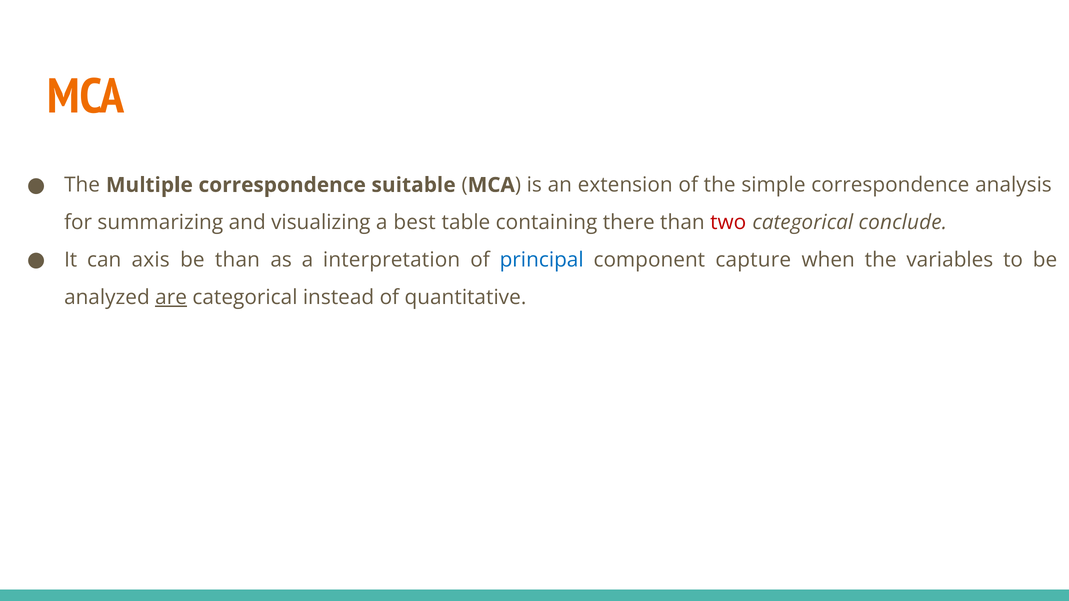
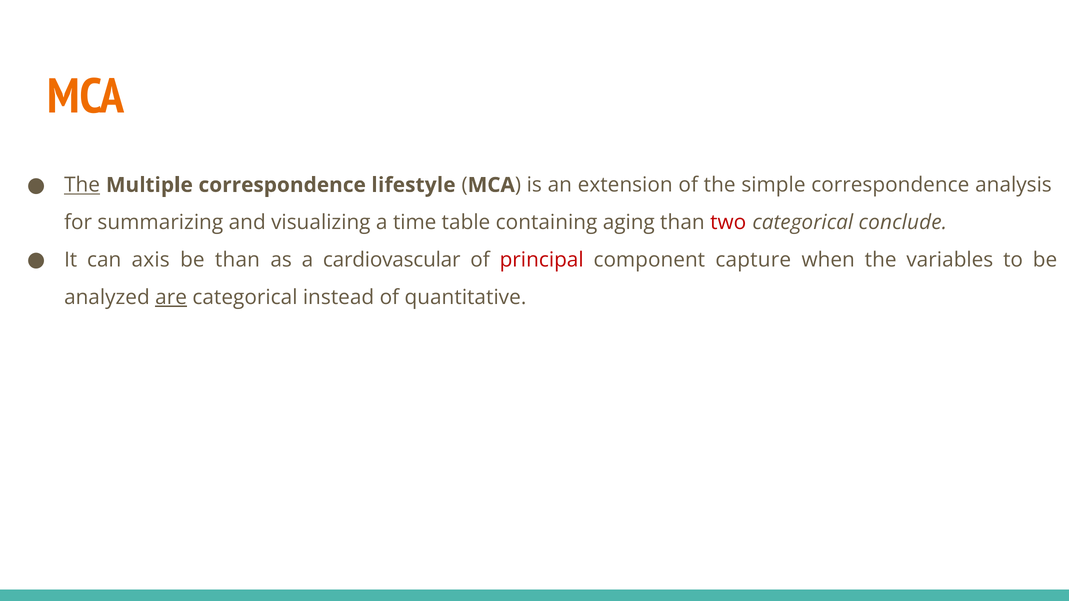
The at (82, 185) underline: none -> present
suitable: suitable -> lifestyle
best: best -> time
there: there -> aging
interpretation: interpretation -> cardiovascular
principal colour: blue -> red
